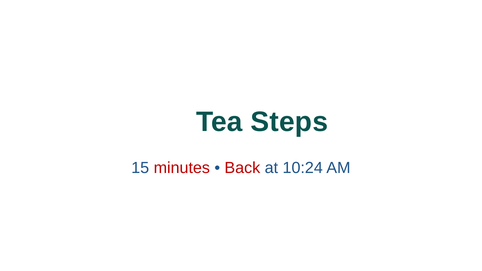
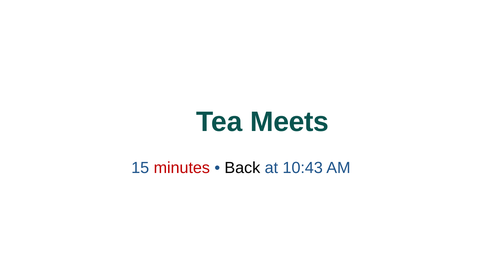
Steps: Steps -> Meets
Back colour: red -> black
10:24: 10:24 -> 10:43
